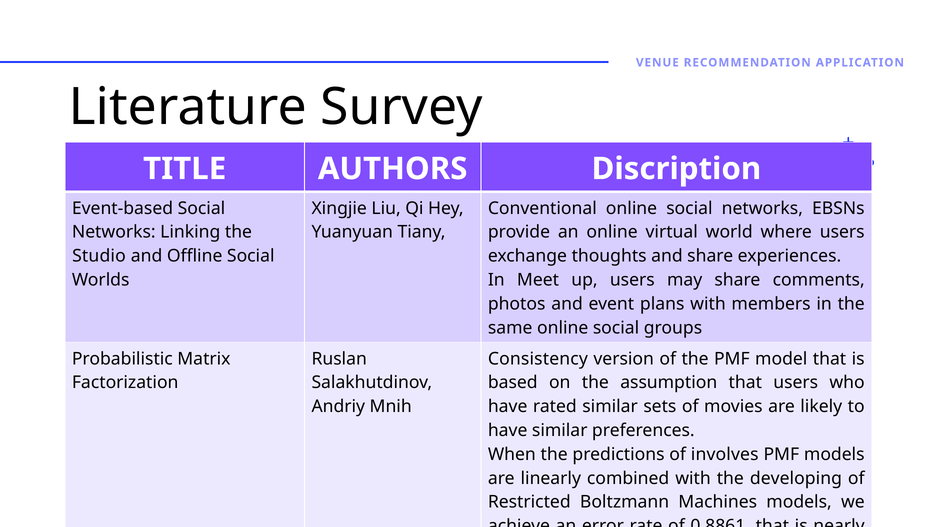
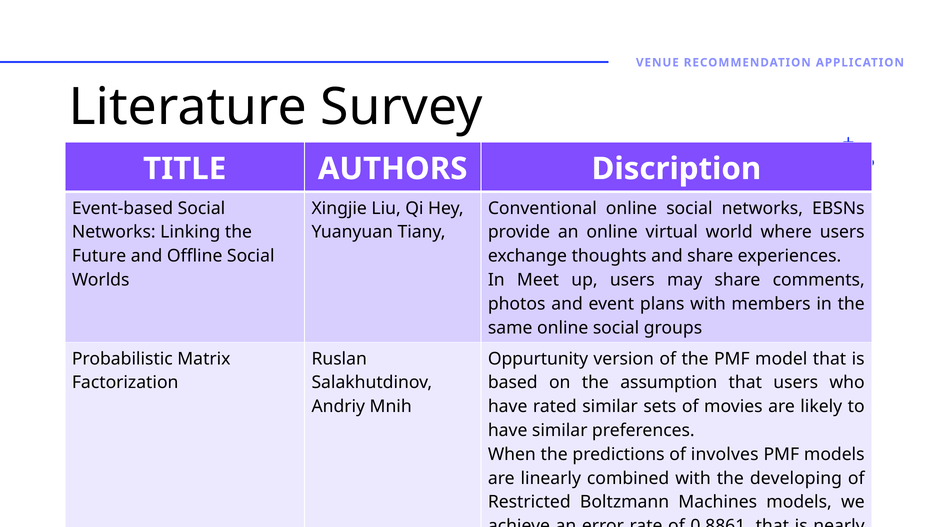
Studio: Studio -> Future
Consistency: Consistency -> Oppurtunity
